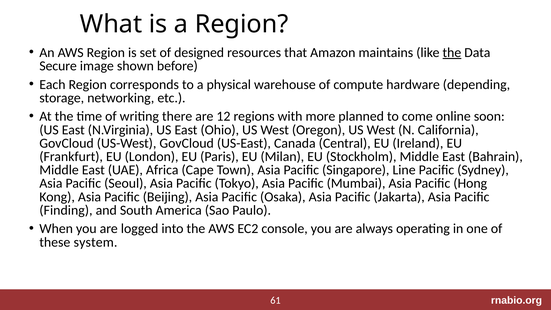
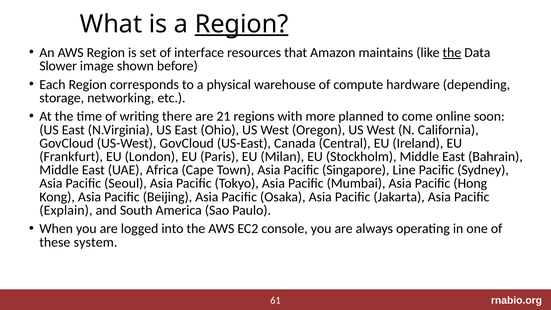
Region at (242, 24) underline: none -> present
designed: designed -> interface
Secure: Secure -> Slower
12: 12 -> 21
Finding: Finding -> Explain
